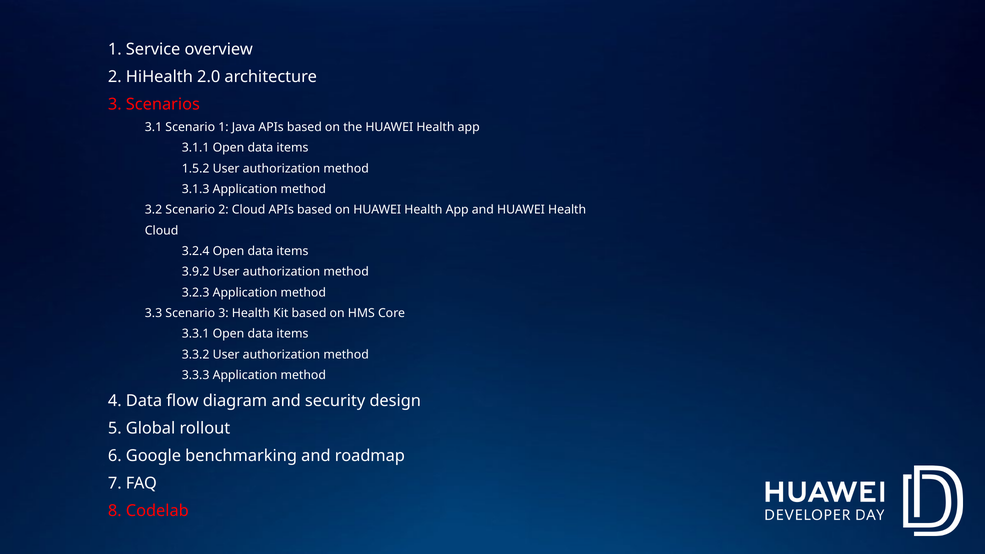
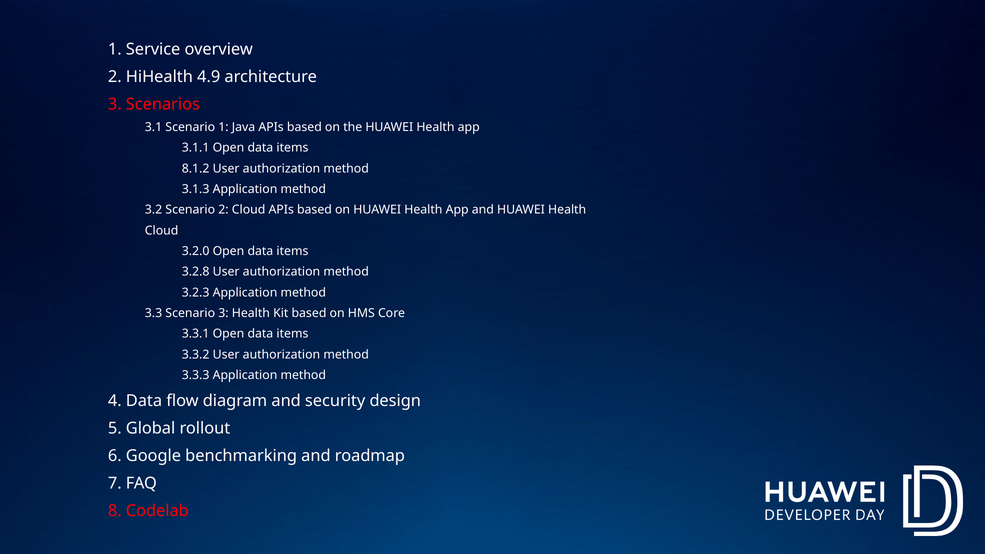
2.0: 2.0 -> 4.9
1.5.2: 1.5.2 -> 8.1.2
3.2.4: 3.2.4 -> 3.2.0
3.9.2: 3.9.2 -> 3.2.8
